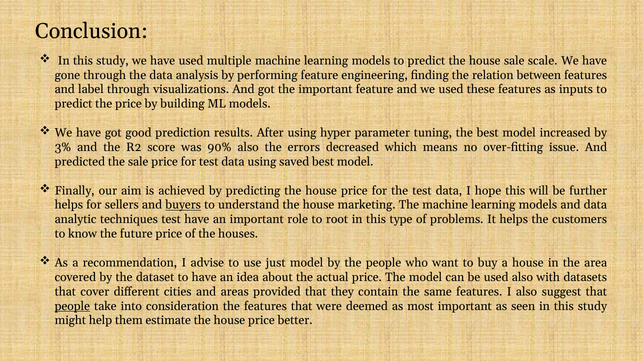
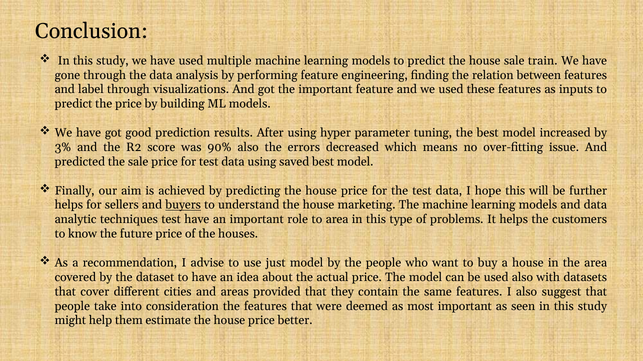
scale: scale -> train
to root: root -> area
people at (72, 307) underline: present -> none
